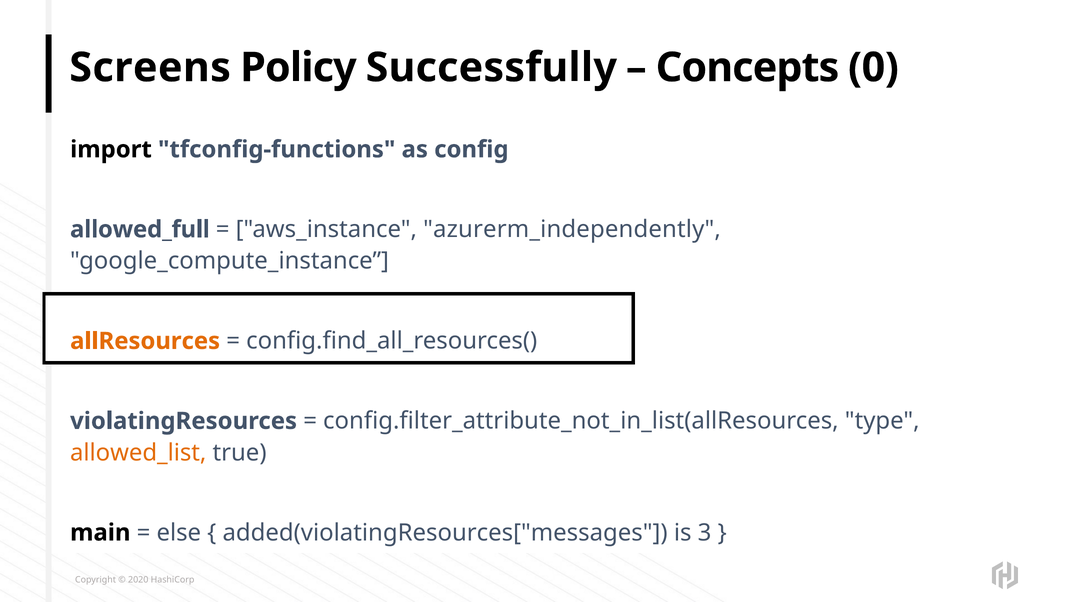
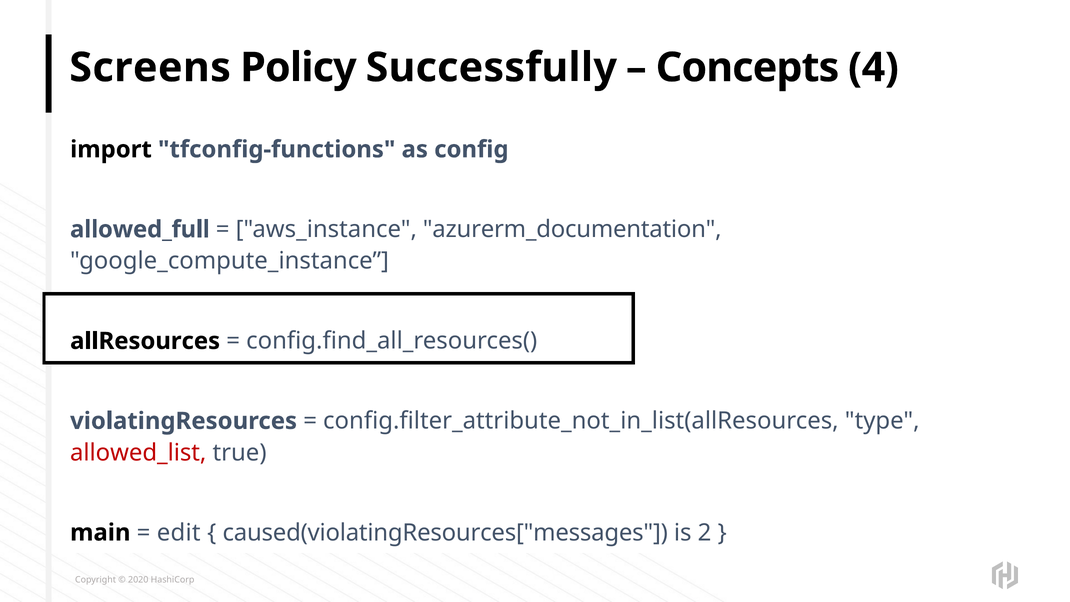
0: 0 -> 4
azurerm_independently: azurerm_independently -> azurerm_documentation
allResources colour: orange -> black
allowed_list colour: orange -> red
else: else -> edit
added(violatingResources["messages: added(violatingResources["messages -> caused(violatingResources["messages
3: 3 -> 2
